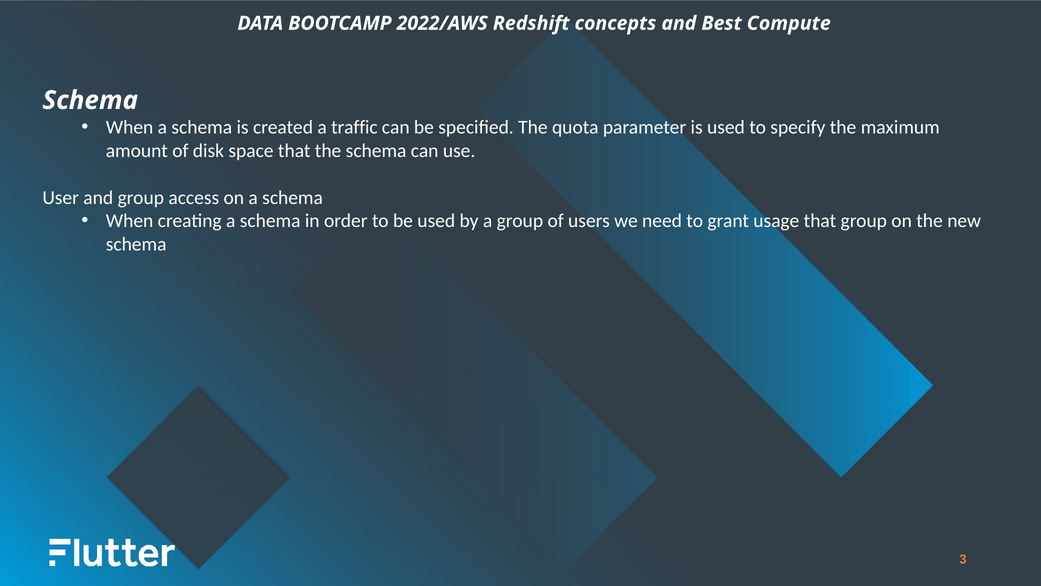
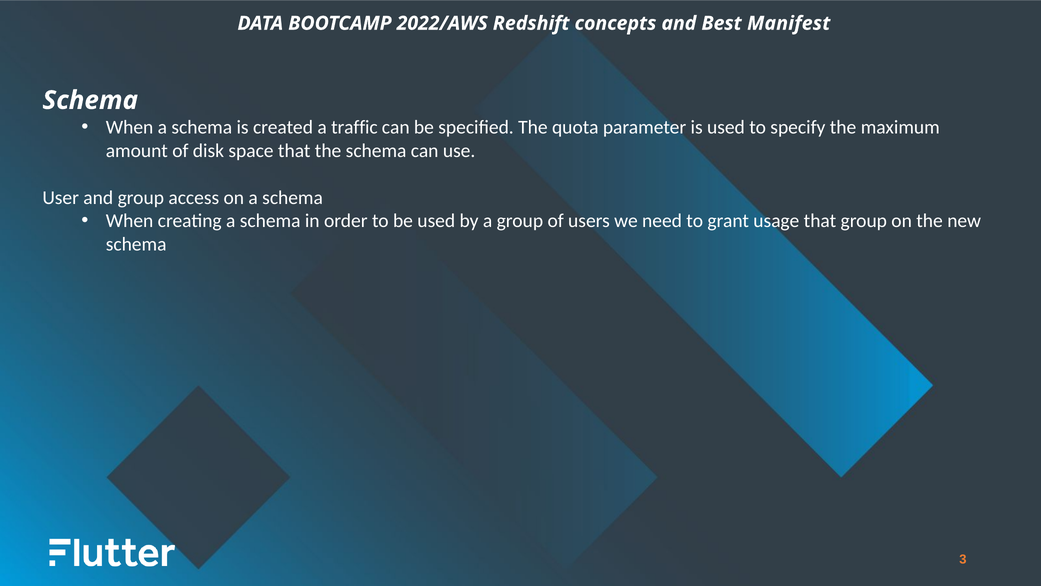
Compute: Compute -> Manifest
